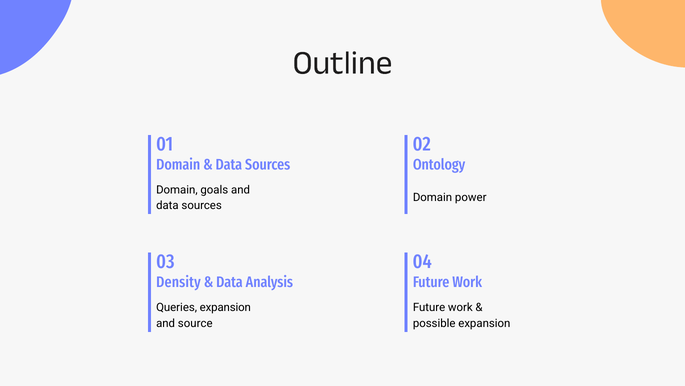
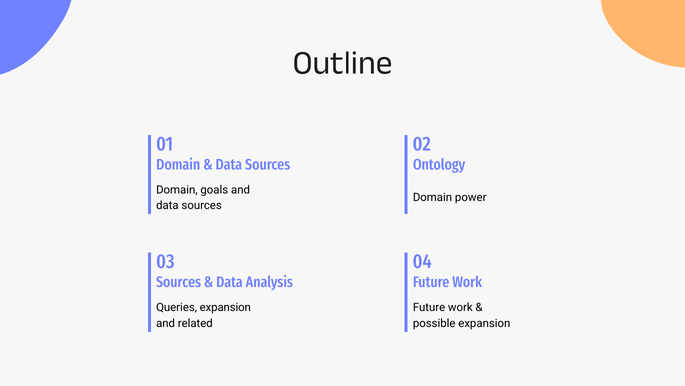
Density at (178, 282): Density -> Sources
source: source -> related
